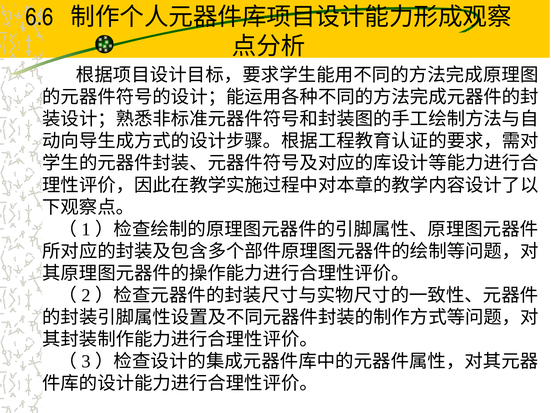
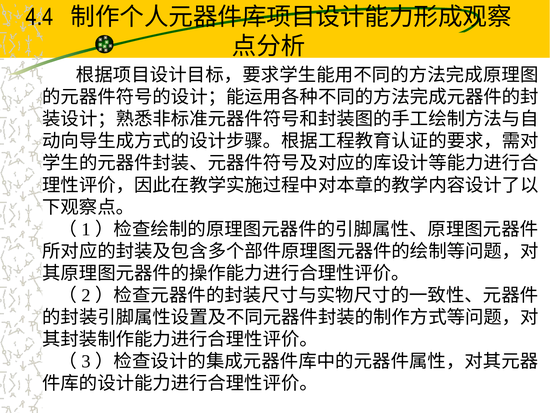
6.6: 6.6 -> 4.4
